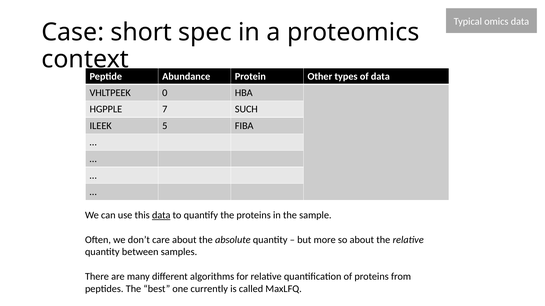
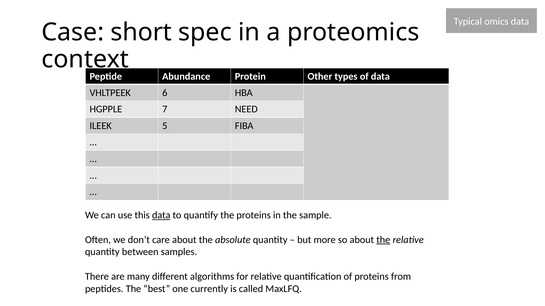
0: 0 -> 6
SUCH: SUCH -> NEED
the at (383, 240) underline: none -> present
